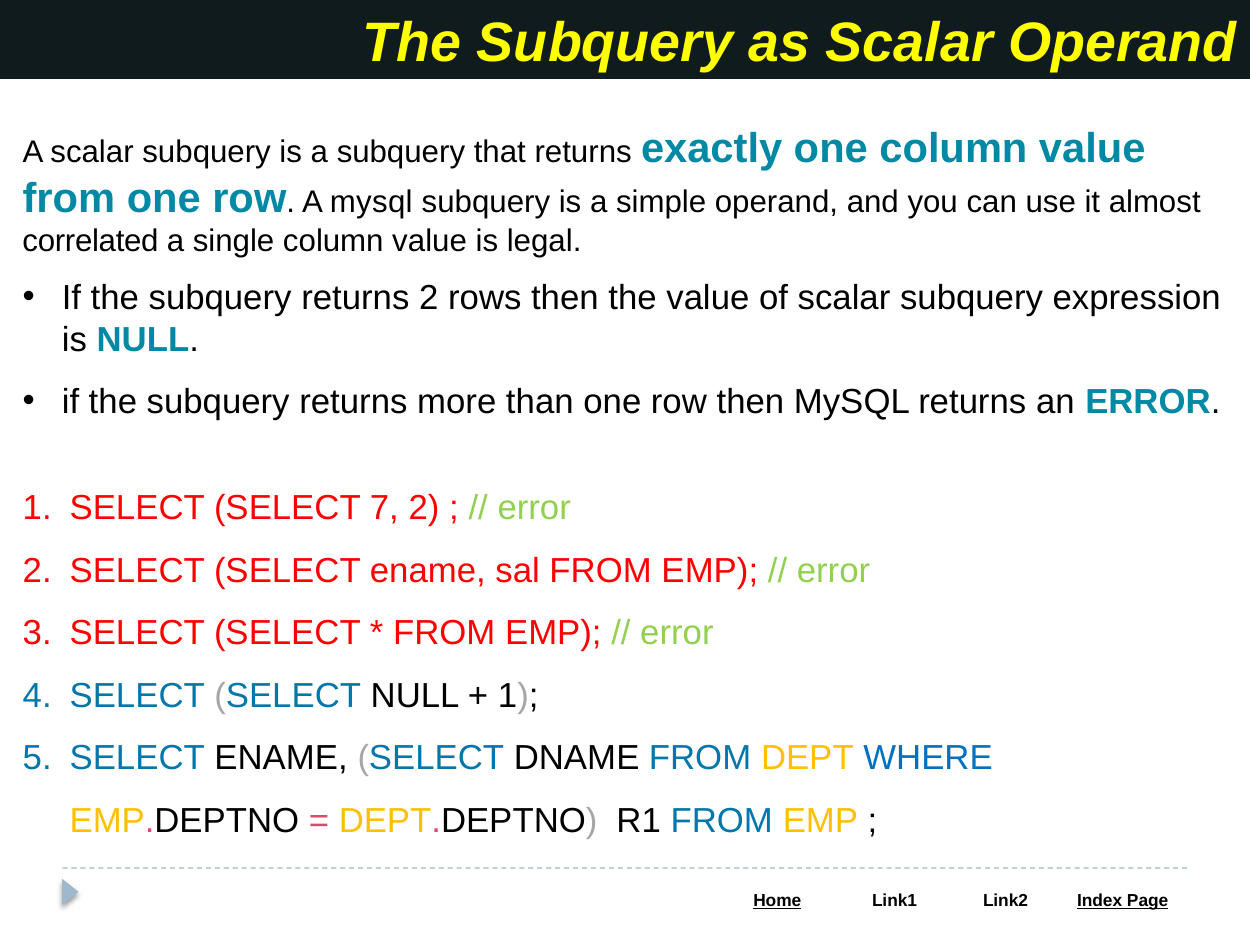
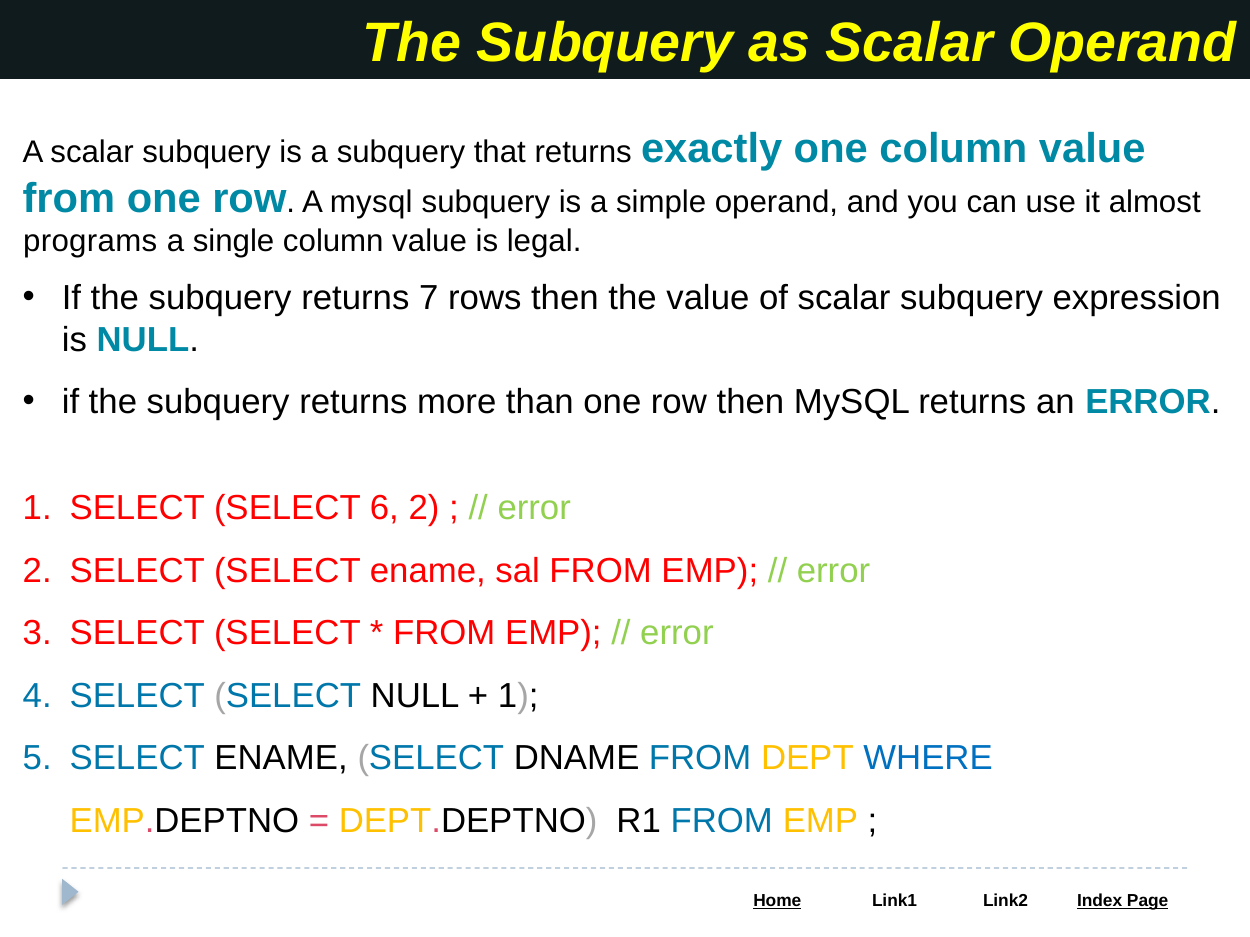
correlated: correlated -> programs
returns 2: 2 -> 7
7: 7 -> 6
